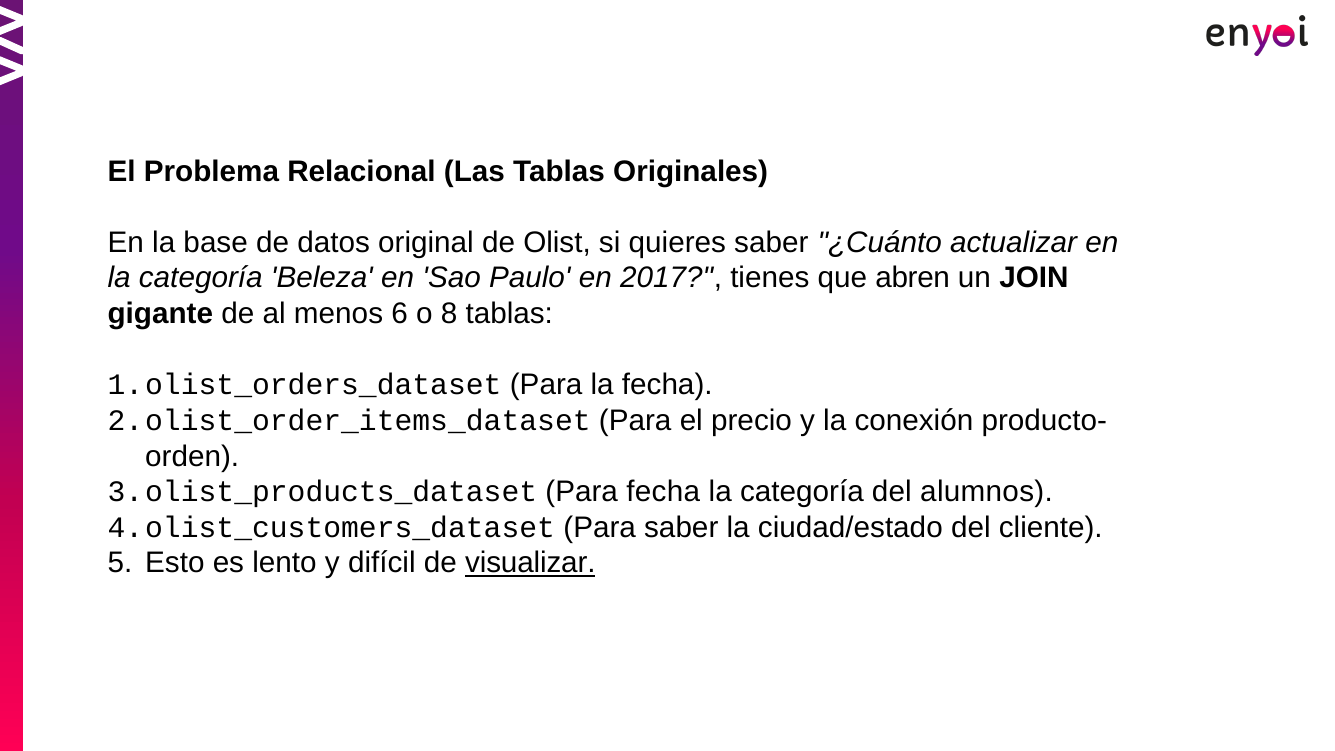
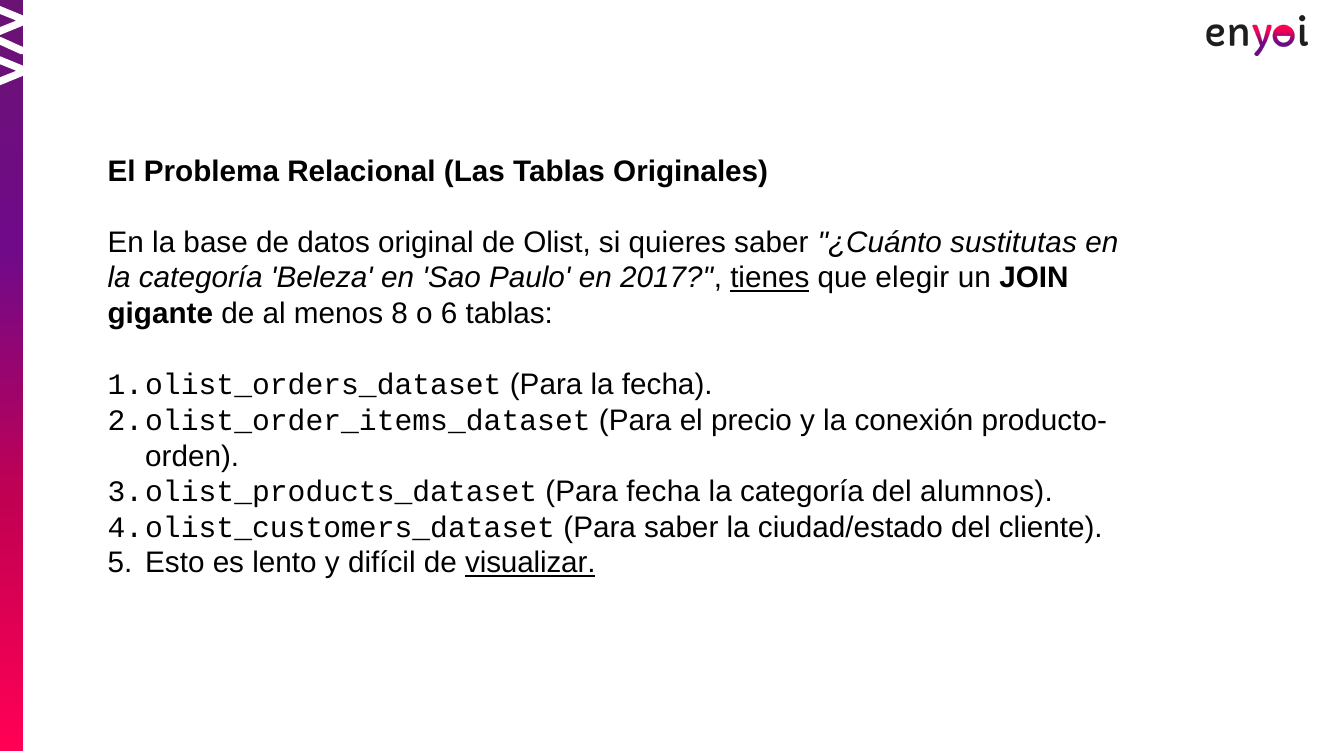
actualizar: actualizar -> sustitutas
tienes underline: none -> present
abren: abren -> elegir
6: 6 -> 8
8: 8 -> 6
